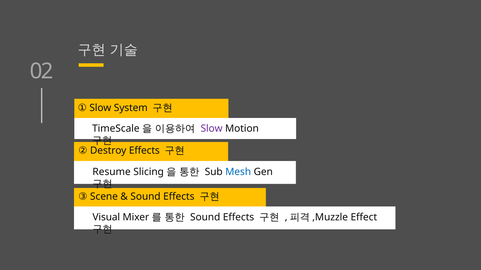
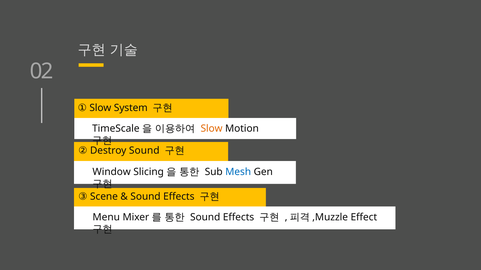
Slow at (212, 129) colour: purple -> orange
Destroy Effects: Effects -> Sound
Resume: Resume -> Window
Visual: Visual -> Menu
